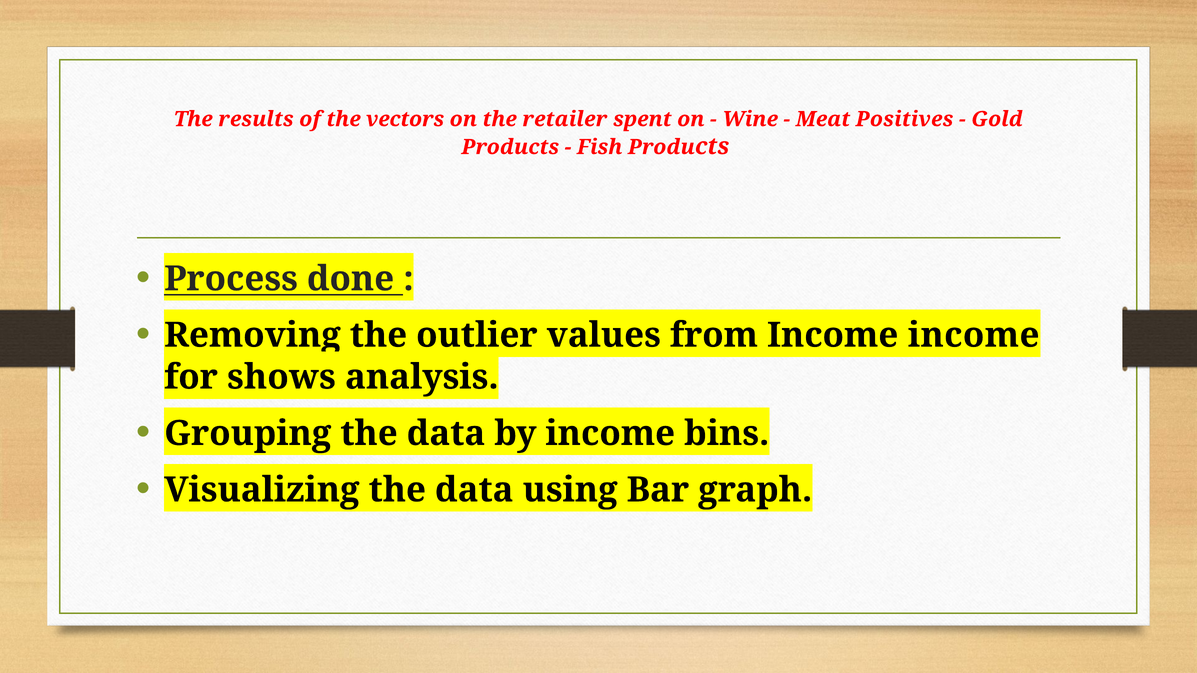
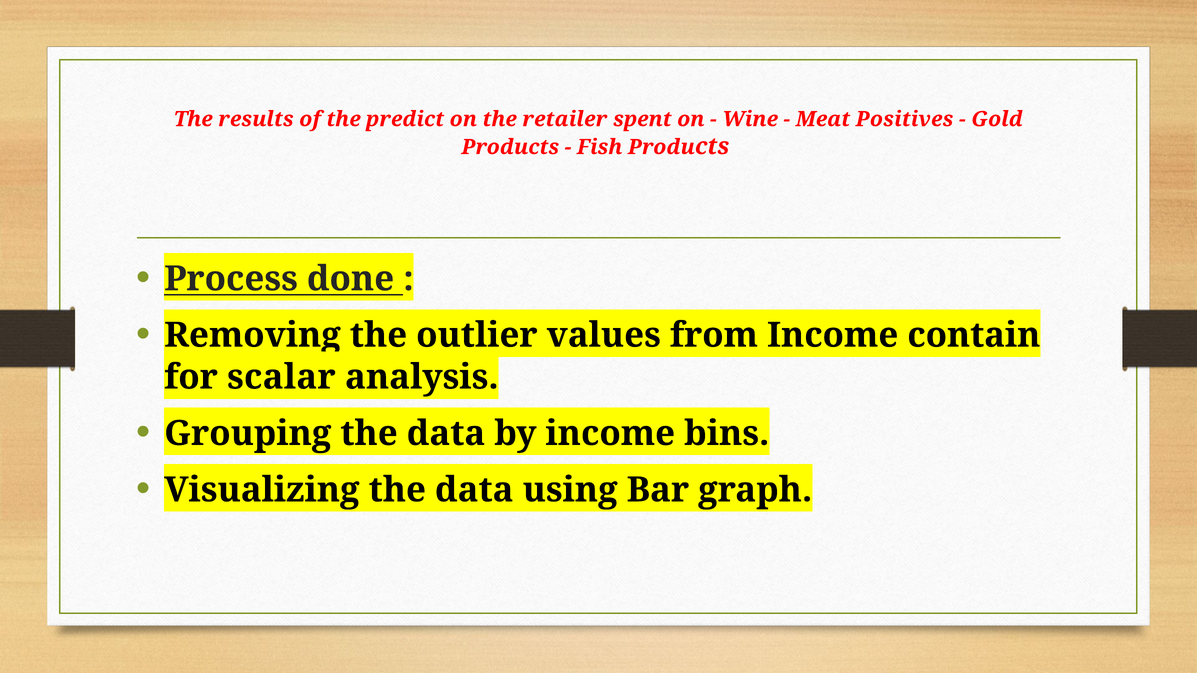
vectors: vectors -> predict
Income income: income -> contain
shows: shows -> scalar
